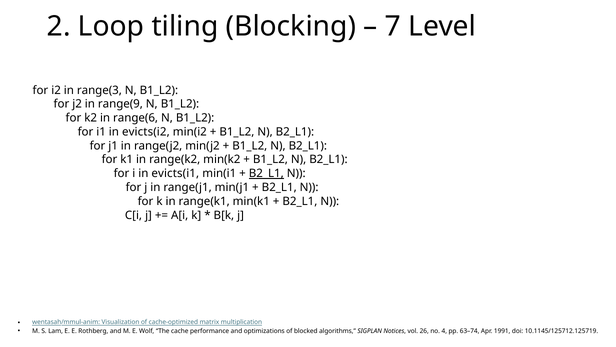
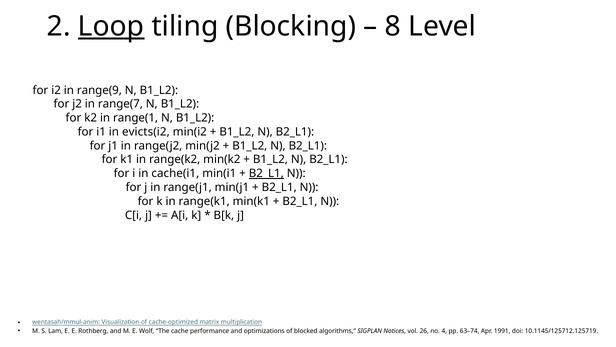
Loop underline: none -> present
7: 7 -> 8
range(3: range(3 -> range(9
range(9: range(9 -> range(7
range(6: range(6 -> range(1
evicts(i1: evicts(i1 -> cache(i1
